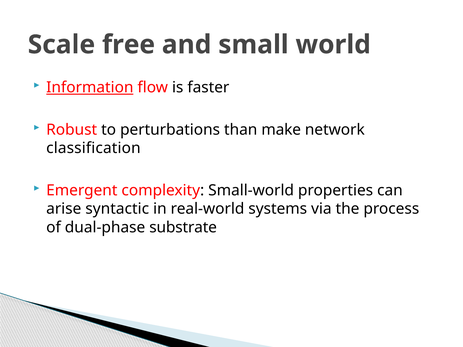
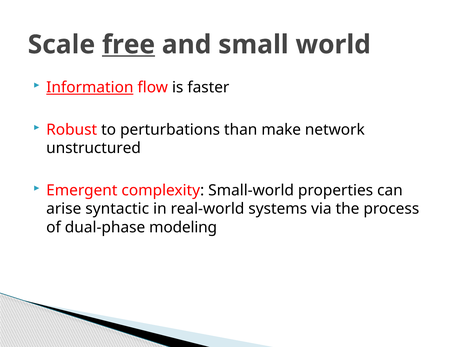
free underline: none -> present
classification: classification -> unstructured
substrate: substrate -> modeling
